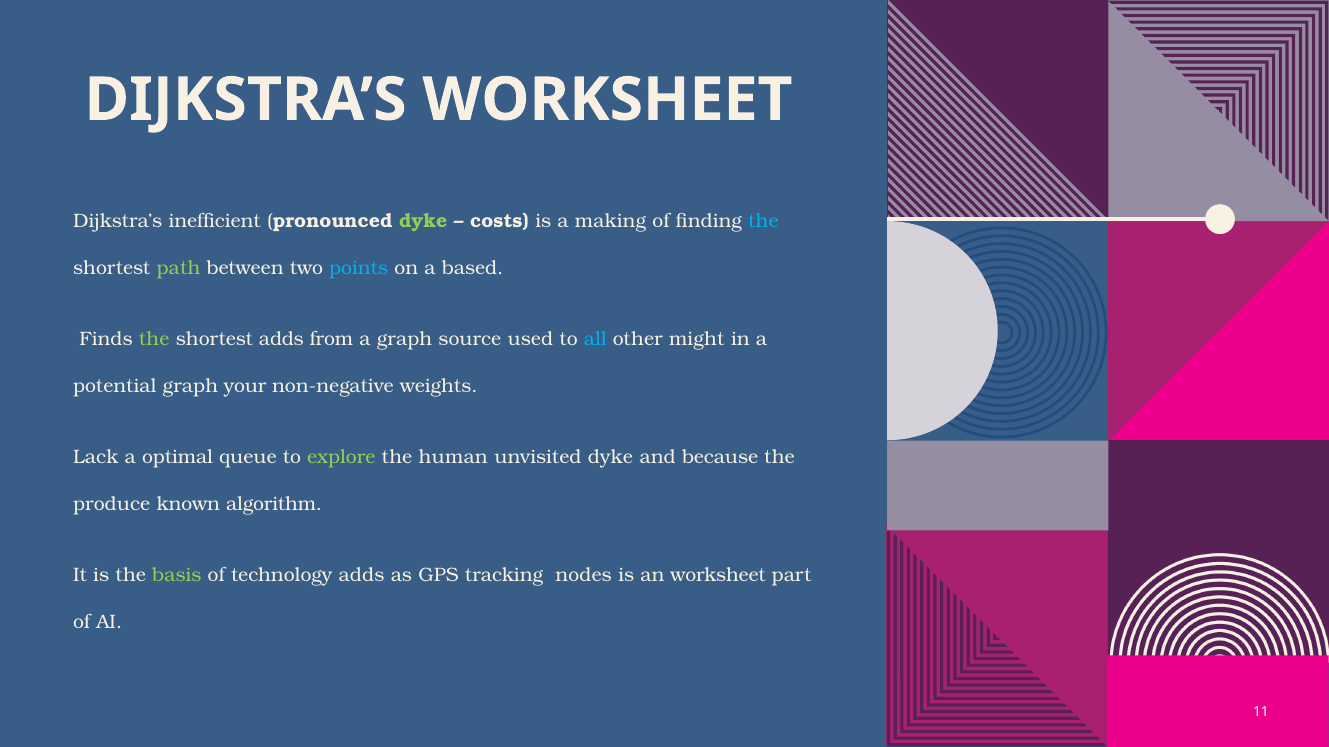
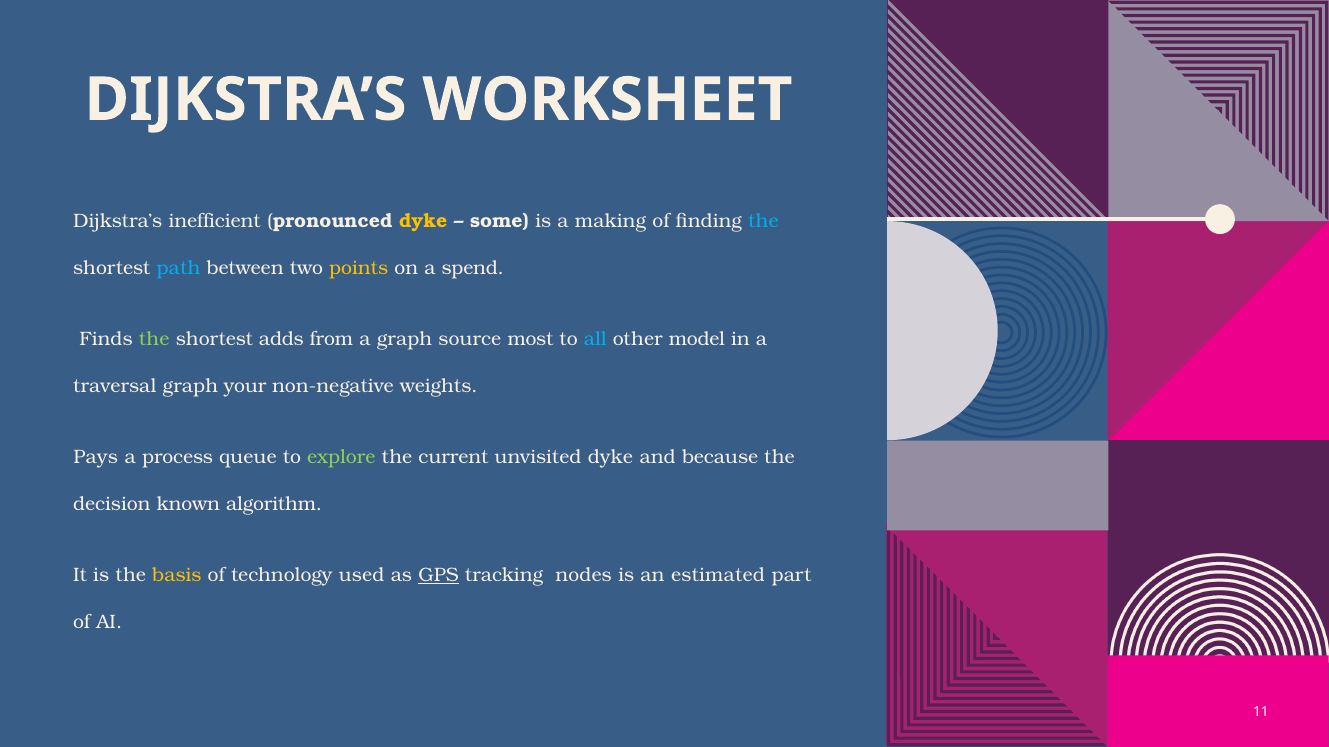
dyke at (423, 222) colour: light green -> yellow
costs: costs -> some
path colour: light green -> light blue
points colour: light blue -> yellow
based: based -> spend
used: used -> most
might: might -> model
potential: potential -> traversal
Lack: Lack -> Pays
optimal: optimal -> process
human: human -> current
produce: produce -> decision
basis colour: light green -> yellow
technology adds: adds -> used
GPS underline: none -> present
an worksheet: worksheet -> estimated
